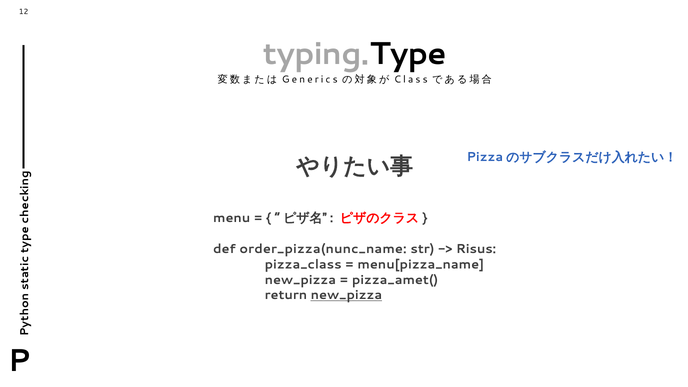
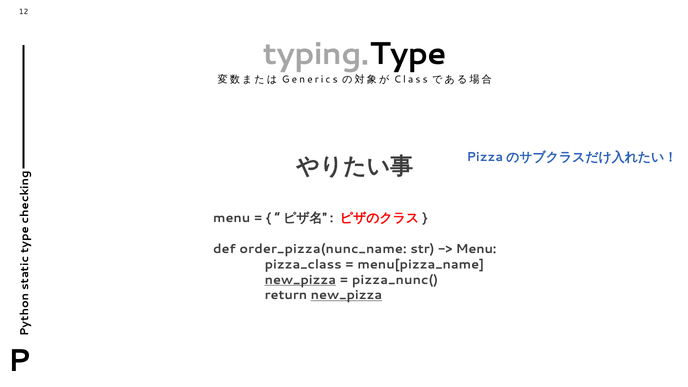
Risus at (476, 249): Risus -> Menu
new_pizza at (300, 280) underline: none -> present
pizza_amet(: pizza_amet( -> pizza_nunc(
